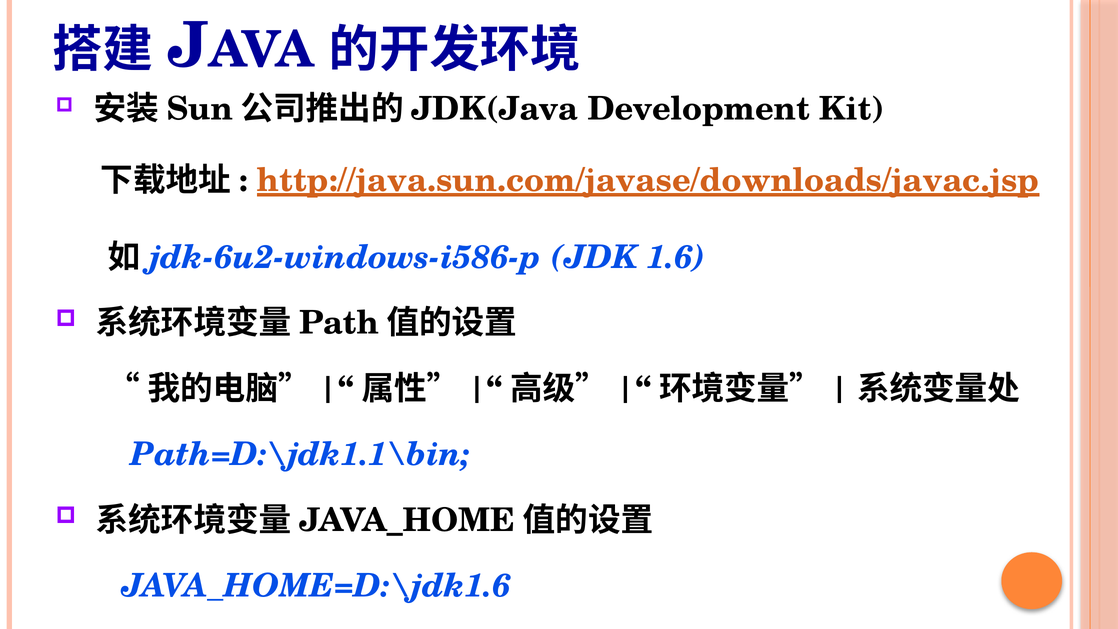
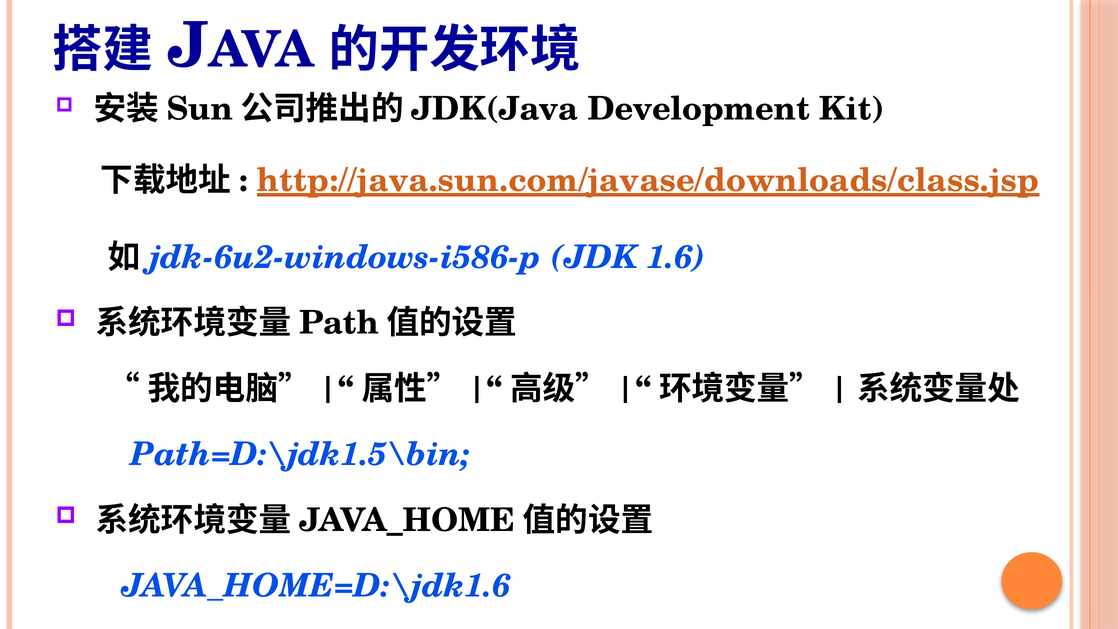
http://java.sun.com/javase/downloads/javac.jsp: http://java.sun.com/javase/downloads/javac.jsp -> http://java.sun.com/javase/downloads/class.jsp
Path=D:\jdk1.1\bin: Path=D:\jdk1.1\bin -> Path=D:\jdk1.5\bin
